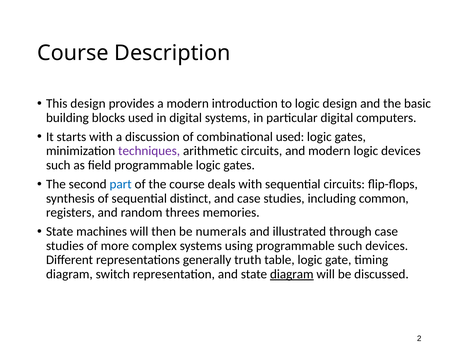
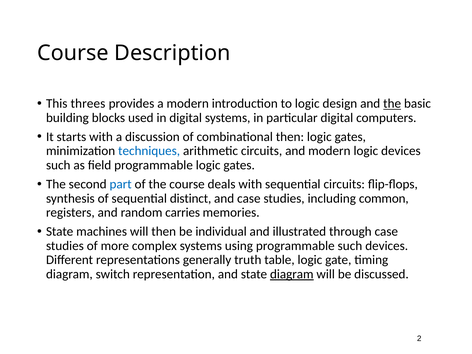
This design: design -> threes
the at (392, 104) underline: none -> present
combinational used: used -> then
techniques colour: purple -> blue
threes: threes -> carries
numerals: numerals -> individual
